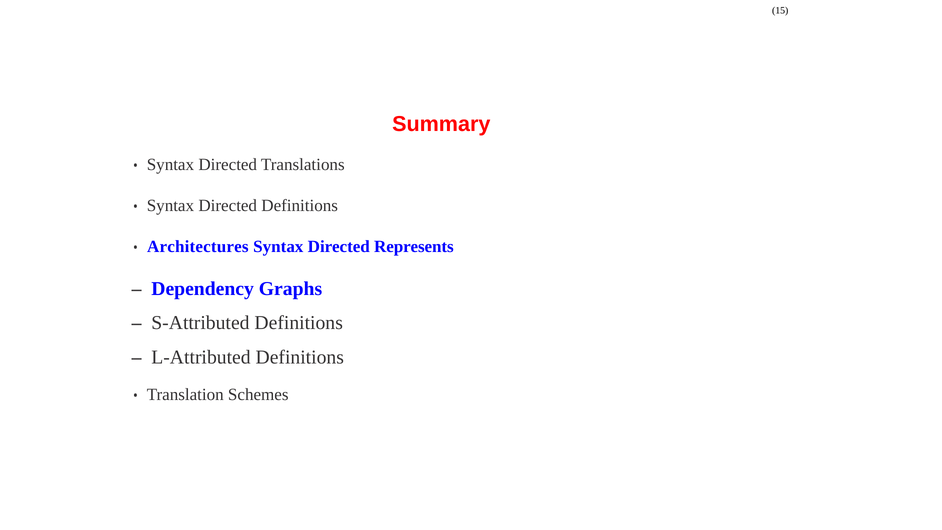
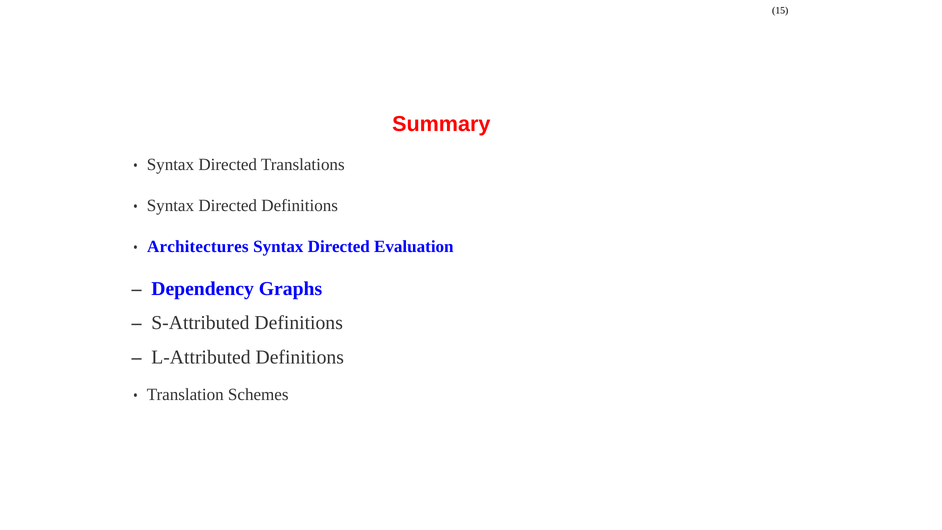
Represents: Represents -> Evaluation
